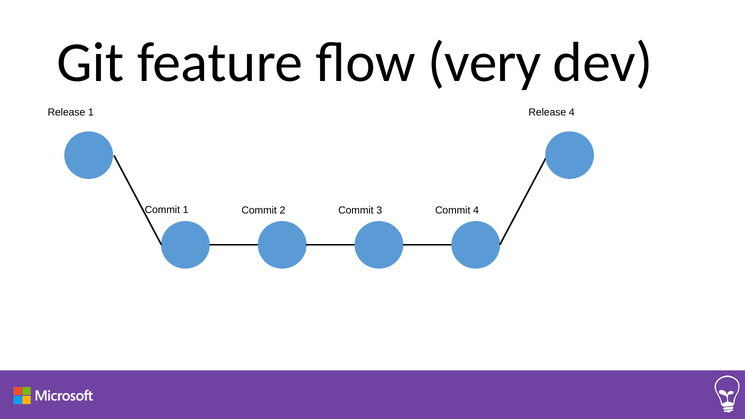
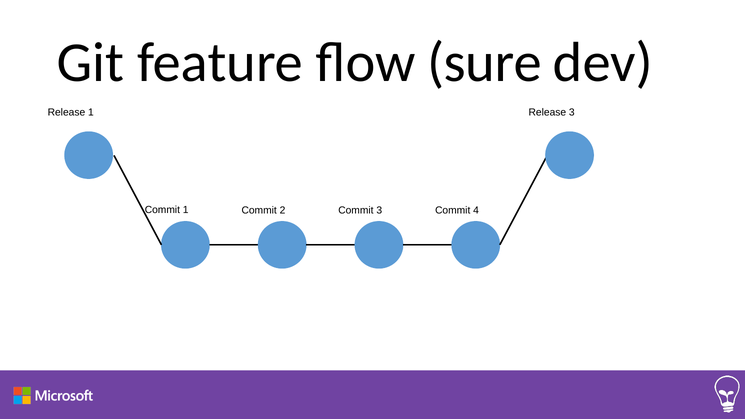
very: very -> sure
Release 4: 4 -> 3
